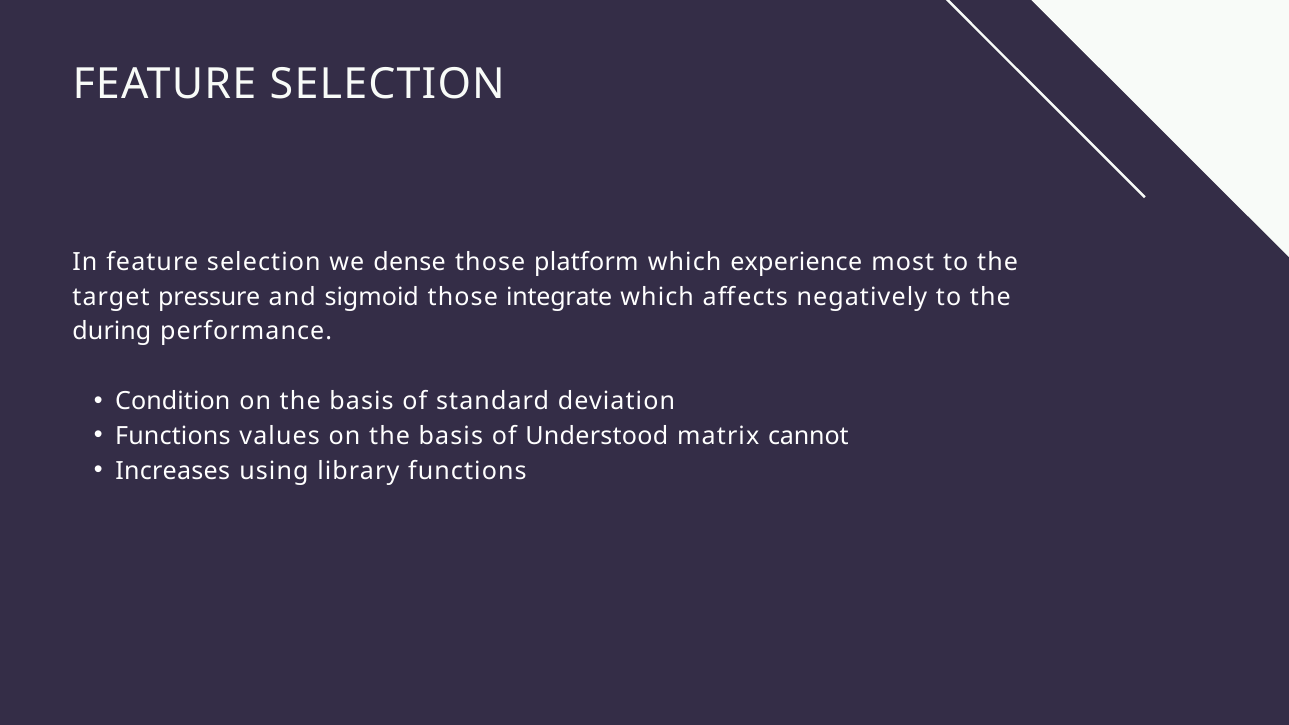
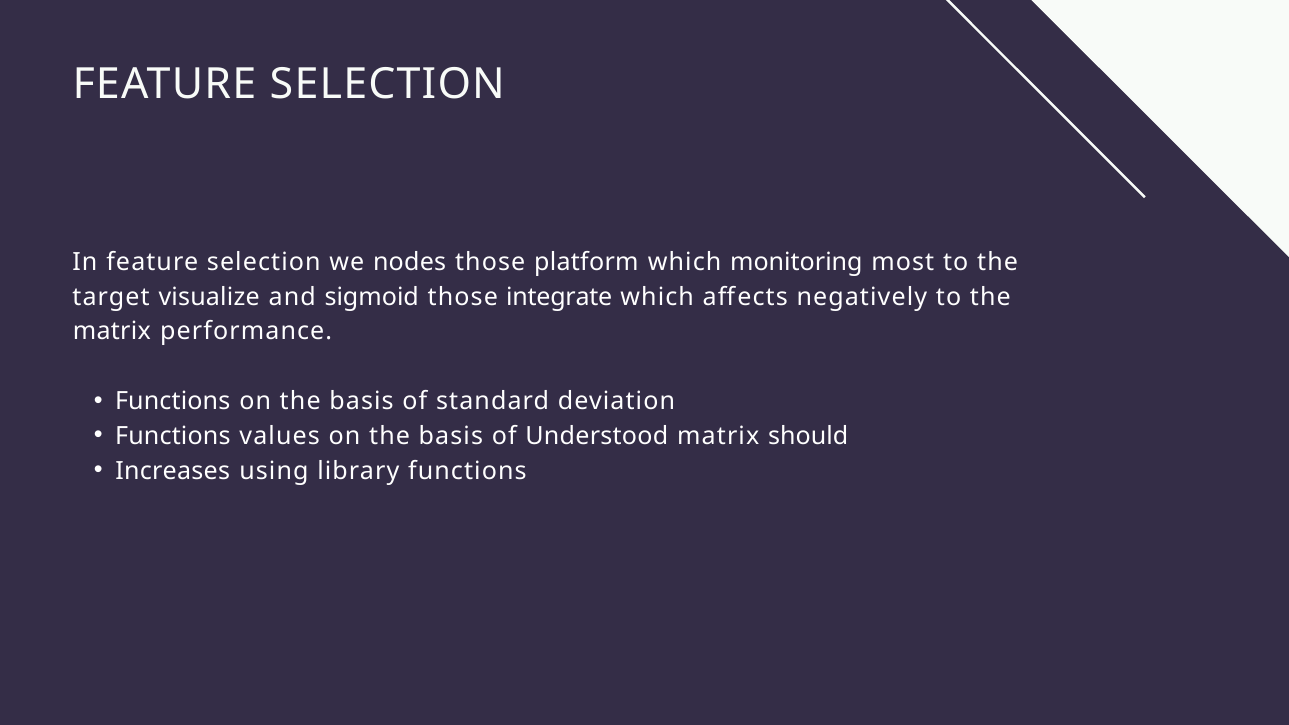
dense: dense -> nodes
experience: experience -> monitoring
pressure: pressure -> visualize
during at (112, 332): during -> matrix
Condition at (173, 401): Condition -> Functions
cannot: cannot -> should
